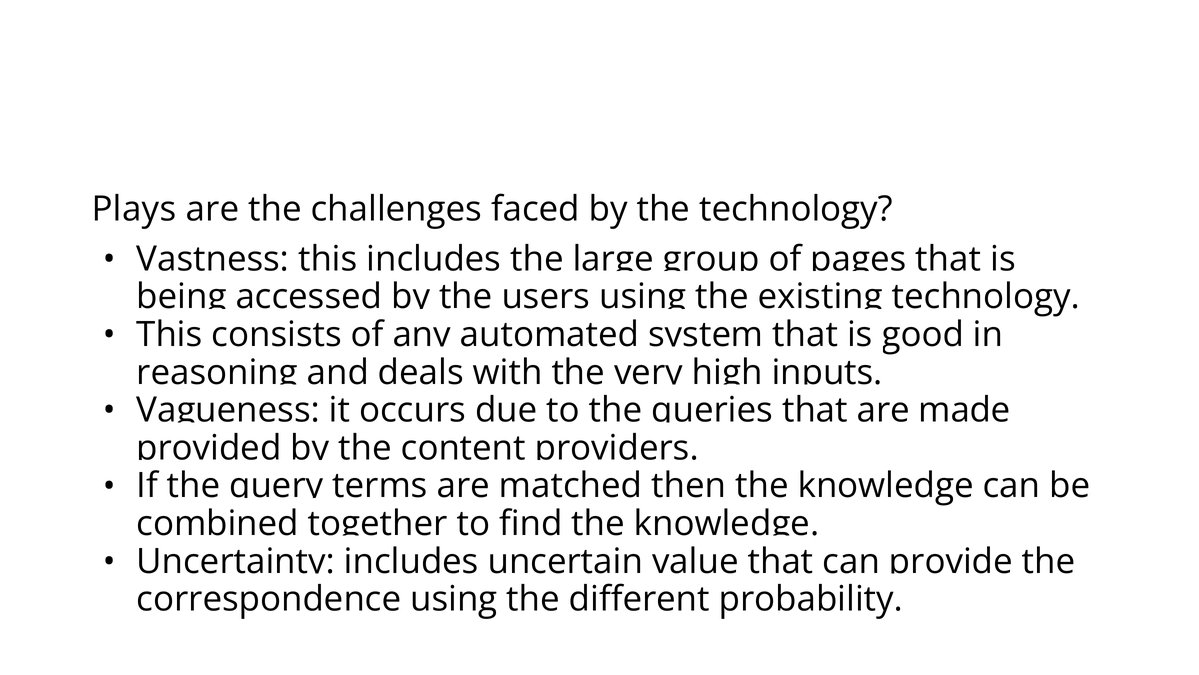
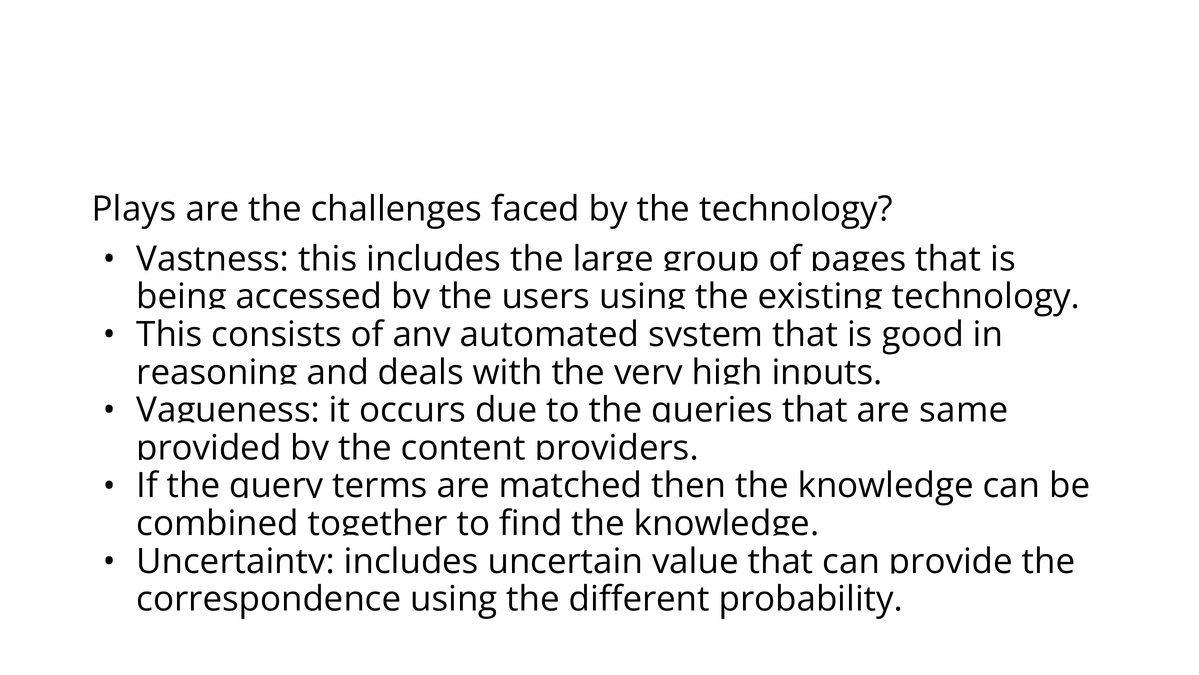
made: made -> same
